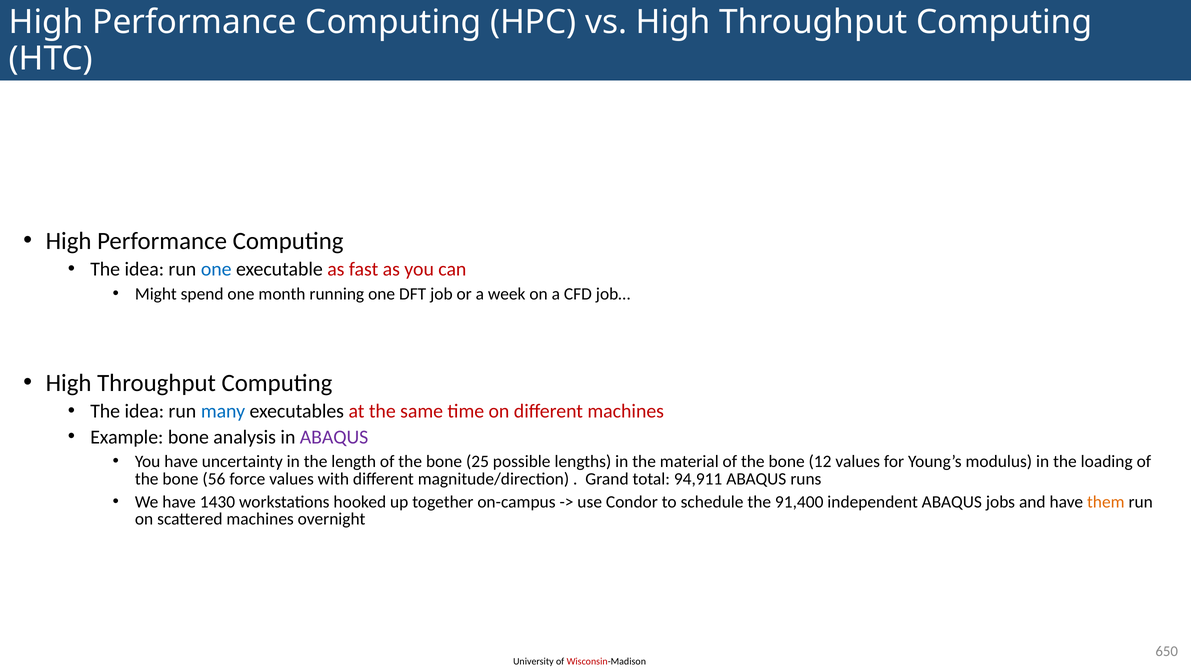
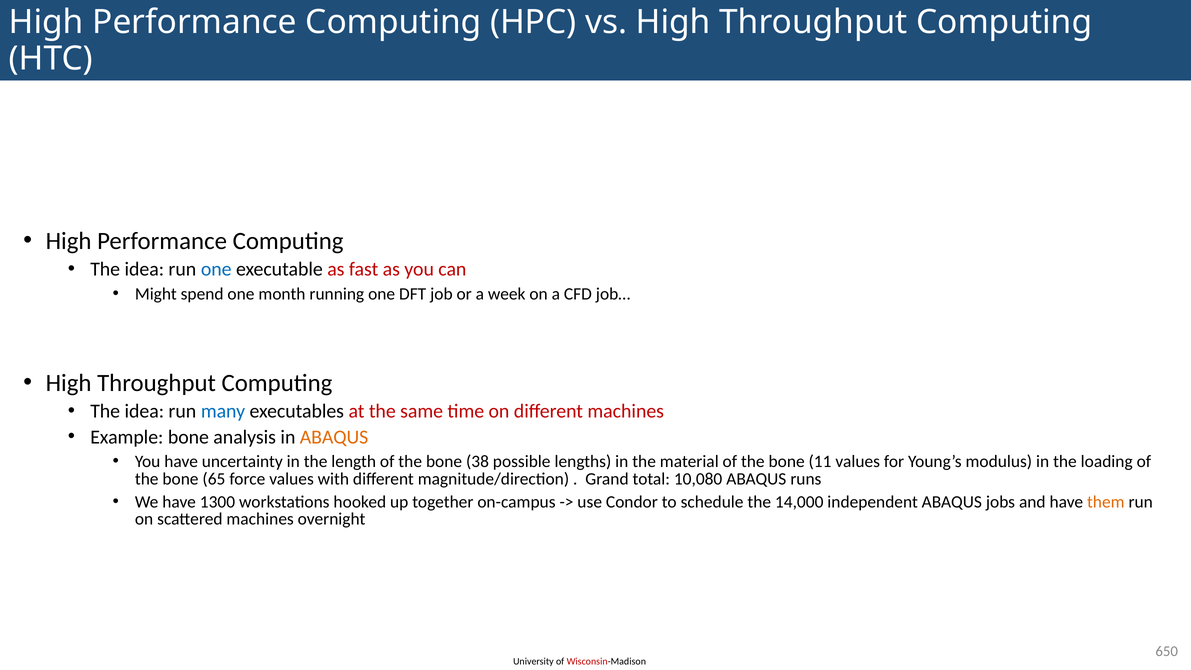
ABAQUS at (334, 437) colour: purple -> orange
25: 25 -> 38
12: 12 -> 11
56: 56 -> 65
94,911: 94,911 -> 10,080
1430: 1430 -> 1300
91,400: 91,400 -> 14,000
